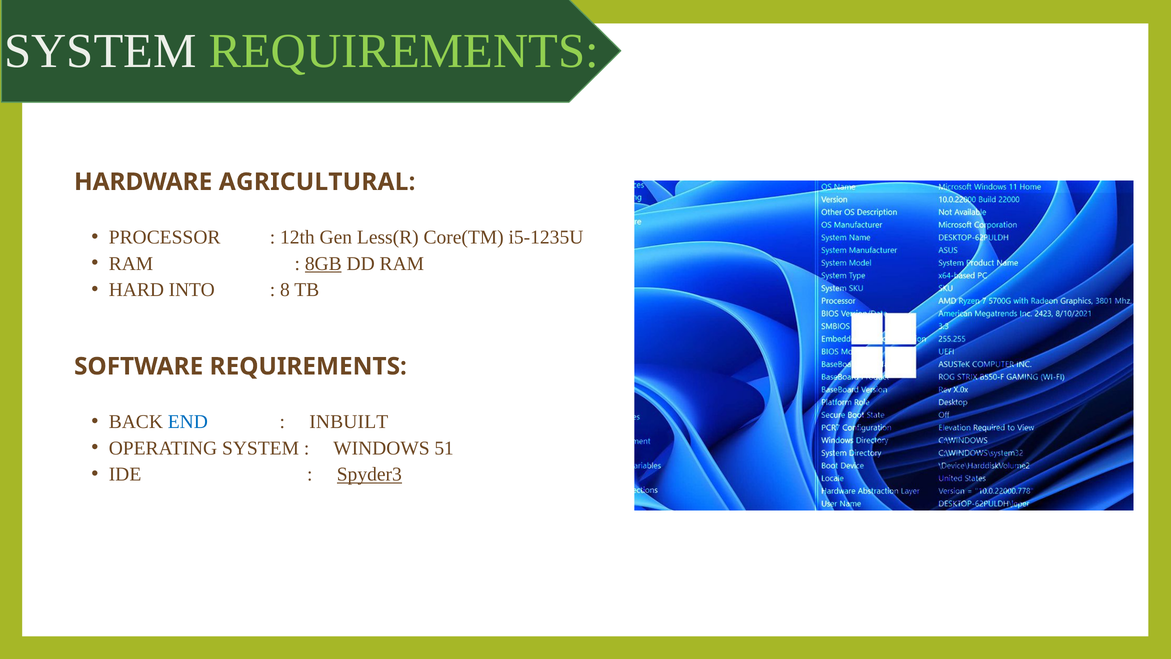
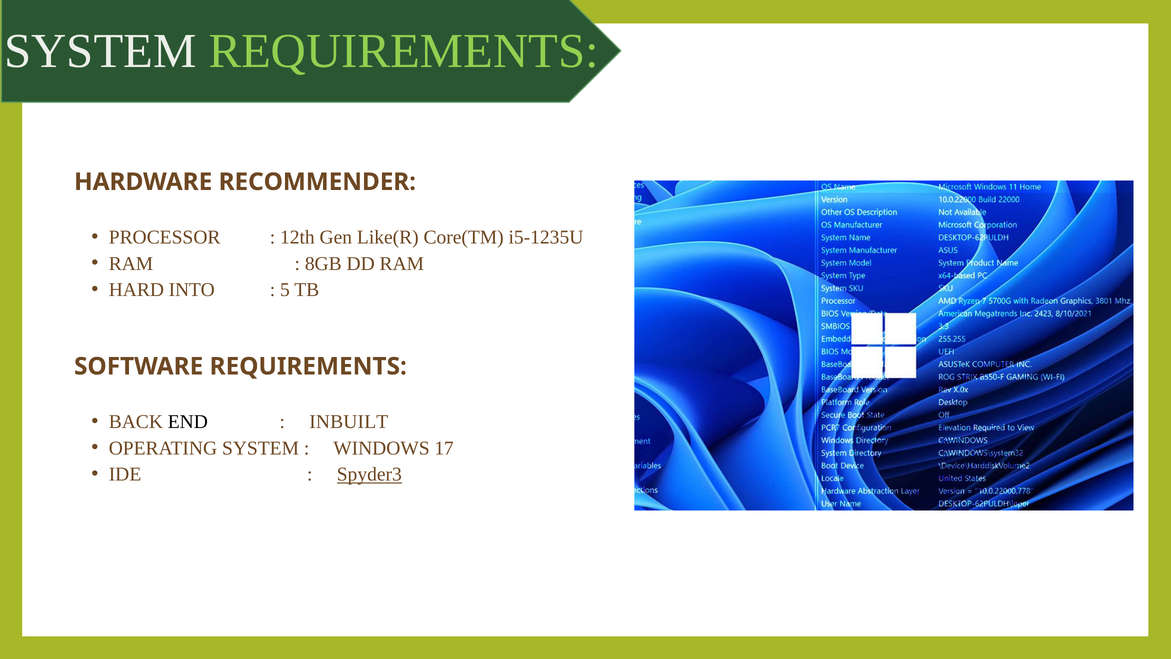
AGRICULTURAL: AGRICULTURAL -> RECOMMENDER
Less(R: Less(R -> Like(R
8GB underline: present -> none
8: 8 -> 5
END colour: blue -> black
51: 51 -> 17
